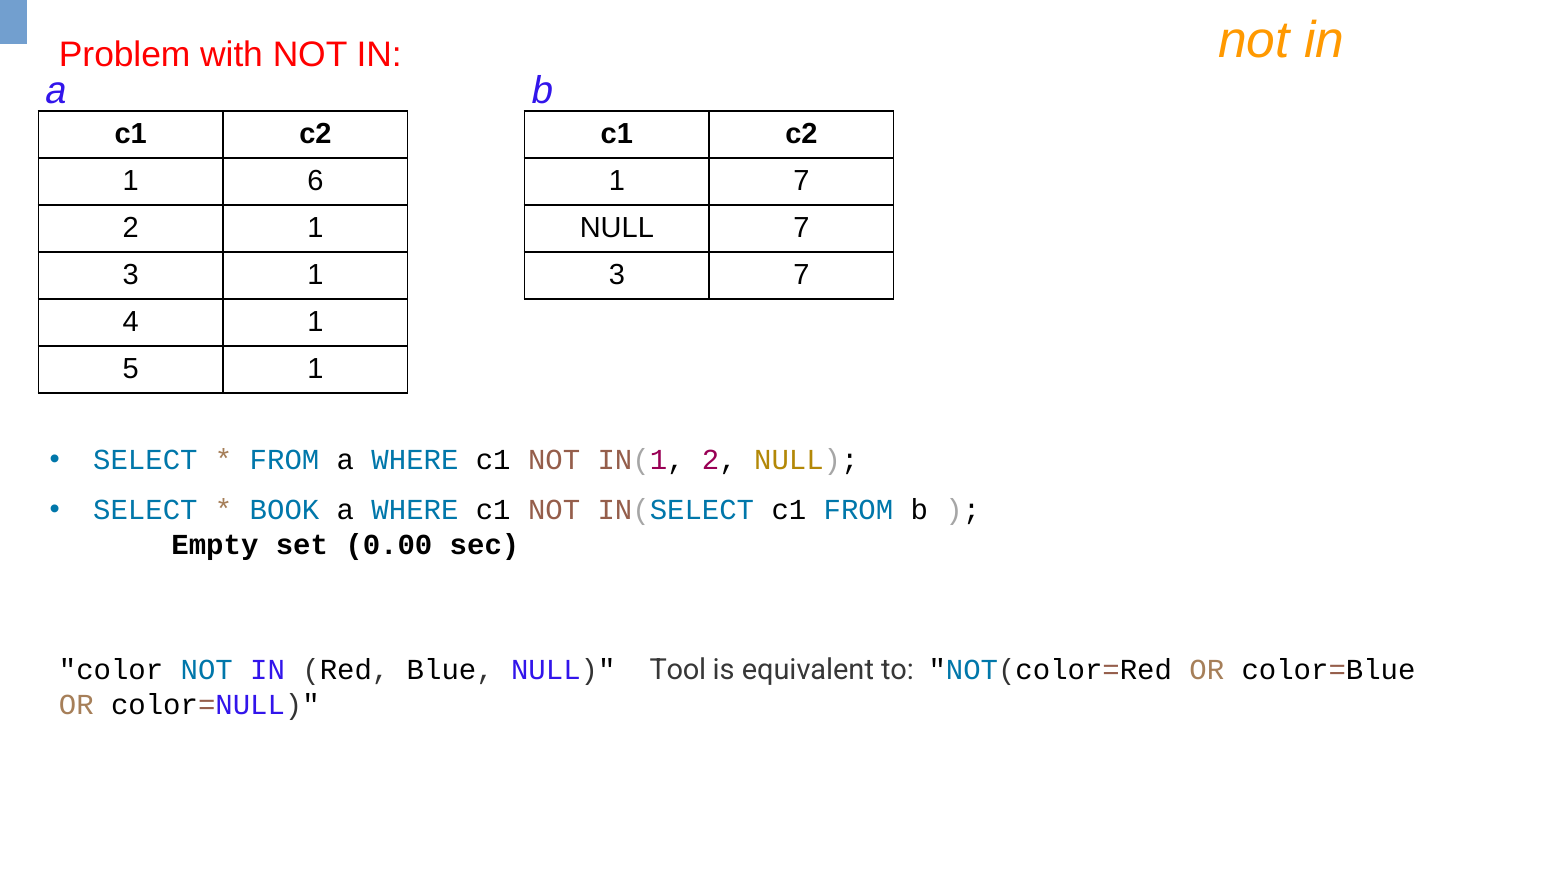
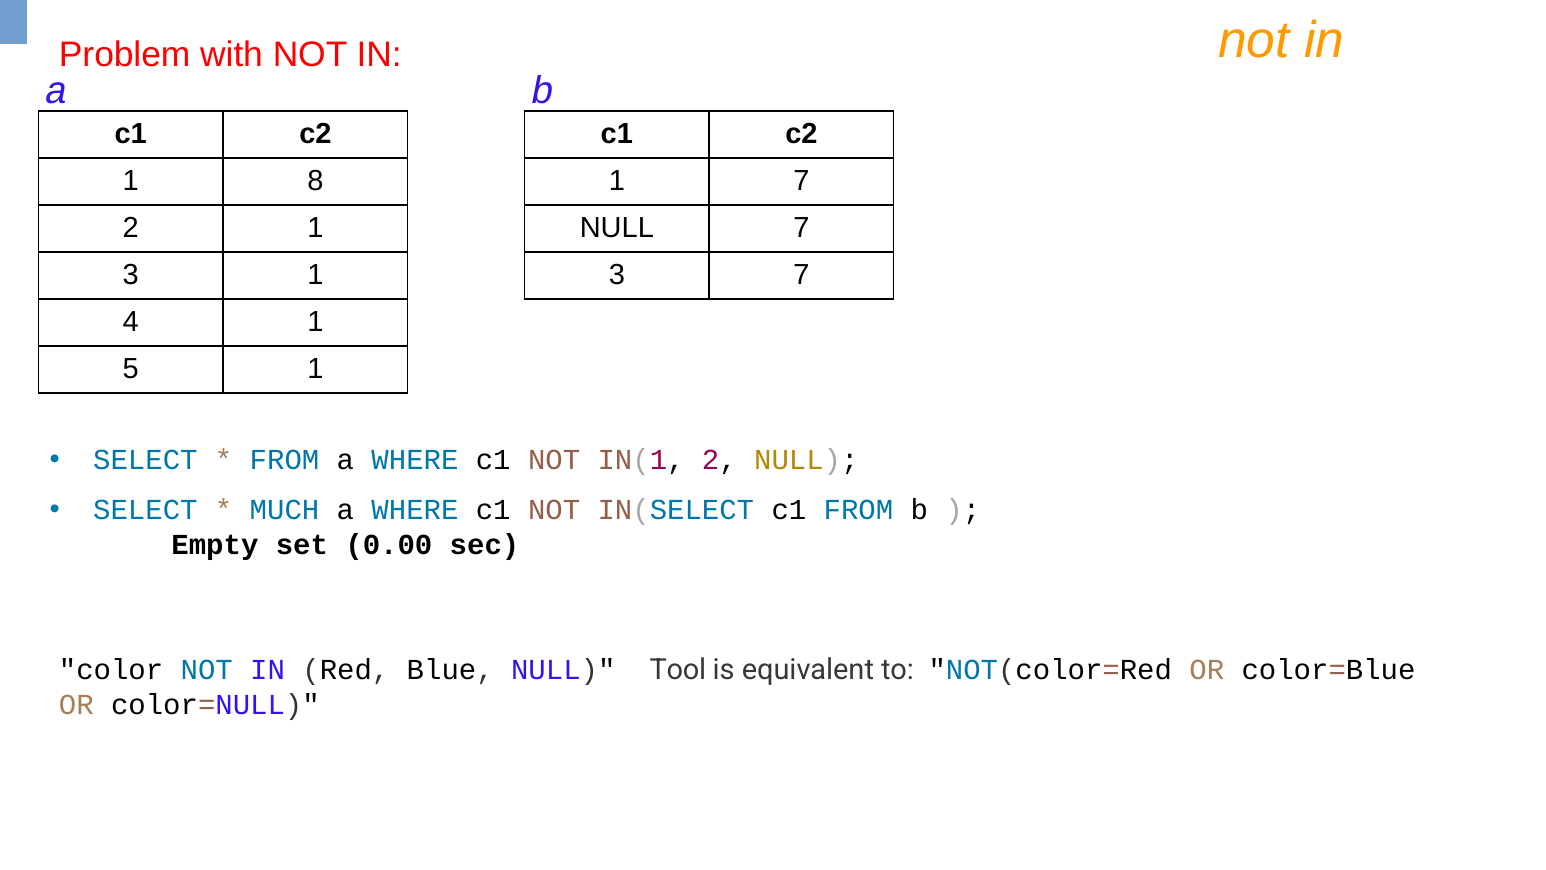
6: 6 -> 8
BOOK: BOOK -> MUCH
